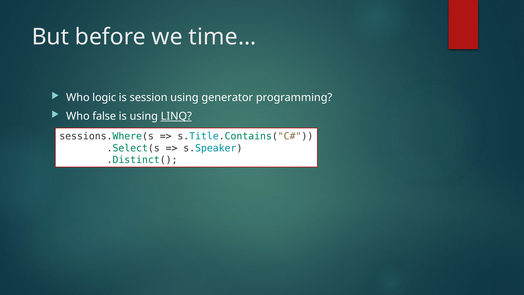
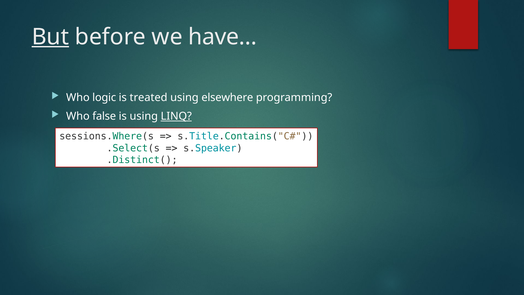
But underline: none -> present
time…: time… -> have…
session: session -> treated
generator: generator -> elsewhere
